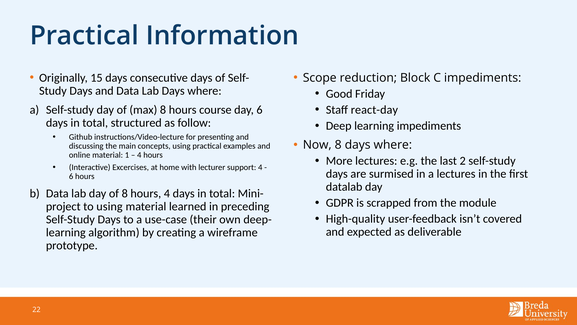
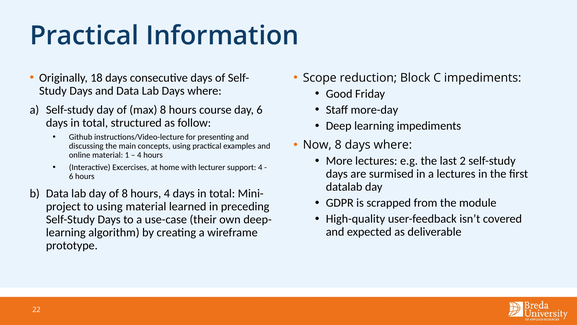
15: 15 -> 18
react-day: react-day -> more-day
